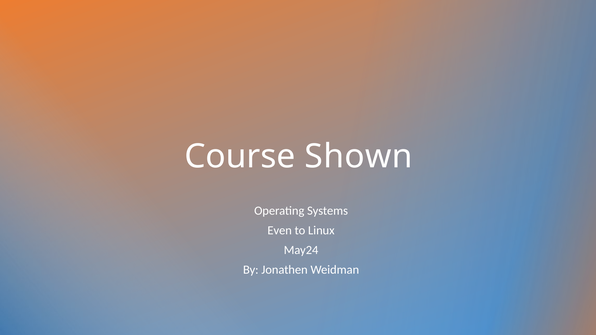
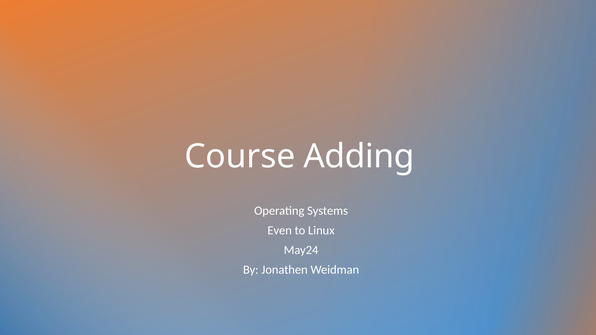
Shown: Shown -> Adding
